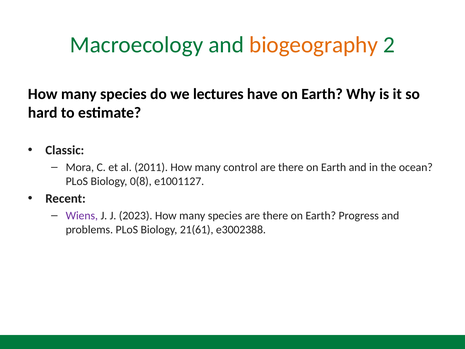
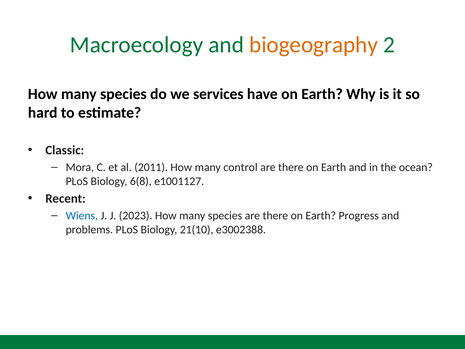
lectures: lectures -> services
0(8: 0(8 -> 6(8
Wiens colour: purple -> blue
21(61: 21(61 -> 21(10
